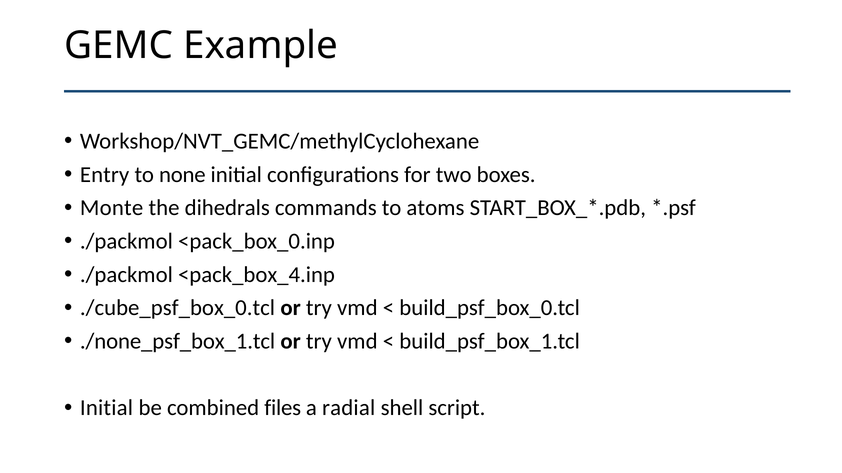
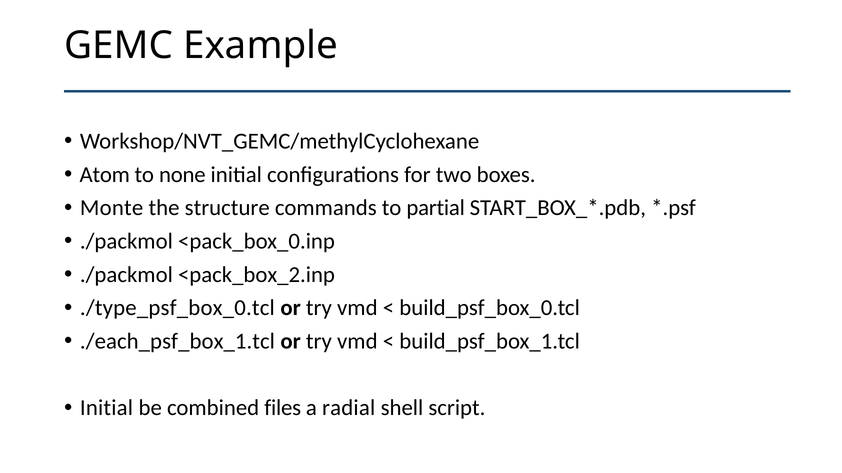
Entry: Entry -> Atom
dihedrals: dihedrals -> structure
atoms: atoms -> partial
<pack_box_4.inp: <pack_box_4.inp -> <pack_box_2.inp
./cube_psf_box_0.tcl: ./cube_psf_box_0.tcl -> ./type_psf_box_0.tcl
./none_psf_box_1.tcl: ./none_psf_box_1.tcl -> ./each_psf_box_1.tcl
